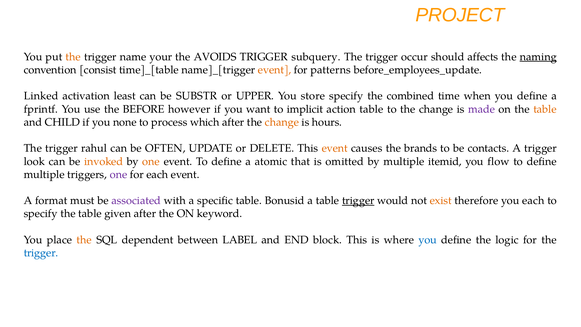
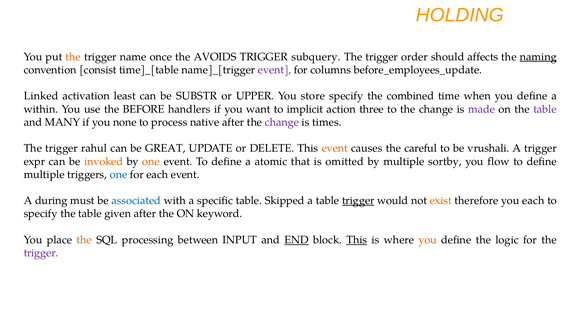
PROJECT: PROJECT -> HOLDING
your: your -> once
occur: occur -> order
event at (275, 70) colour: orange -> purple
patterns: patterns -> columns
fprintf: fprintf -> within
however: however -> handlers
action table: table -> three
table at (545, 109) colour: orange -> purple
CHILD: CHILD -> MANY
which: which -> native
change at (282, 122) colour: orange -> purple
hours: hours -> times
OFTEN: OFTEN -> GREAT
brands: brands -> careful
contacts: contacts -> vrushali
look: look -> expr
itemid: itemid -> sortby
one at (118, 174) colour: purple -> blue
format: format -> during
associated colour: purple -> blue
Bonusid: Bonusid -> Skipped
dependent: dependent -> processing
LABEL: LABEL -> INPUT
END underline: none -> present
This at (357, 240) underline: none -> present
you at (428, 240) colour: blue -> orange
trigger at (41, 253) colour: blue -> purple
